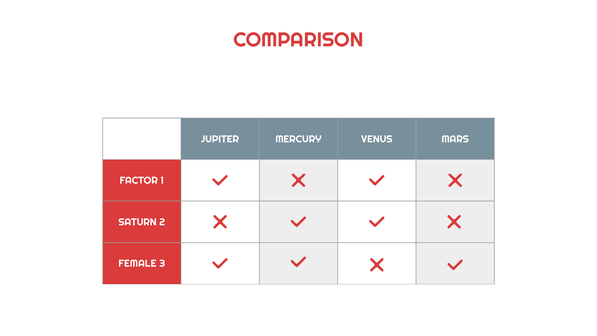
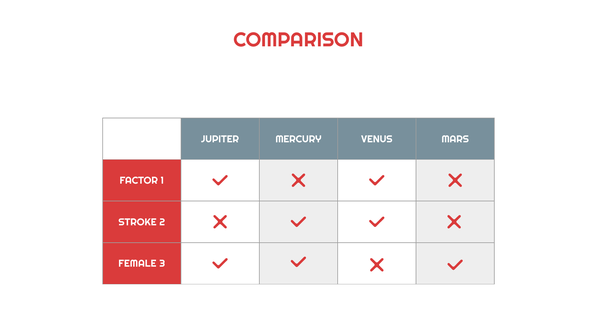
SATURN: SATURN -> STROKE
